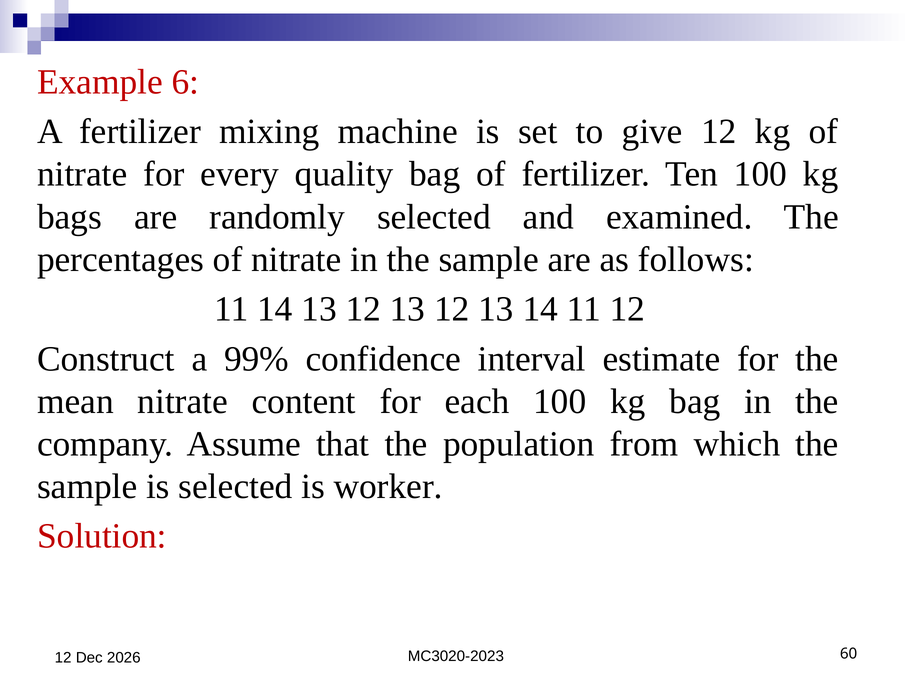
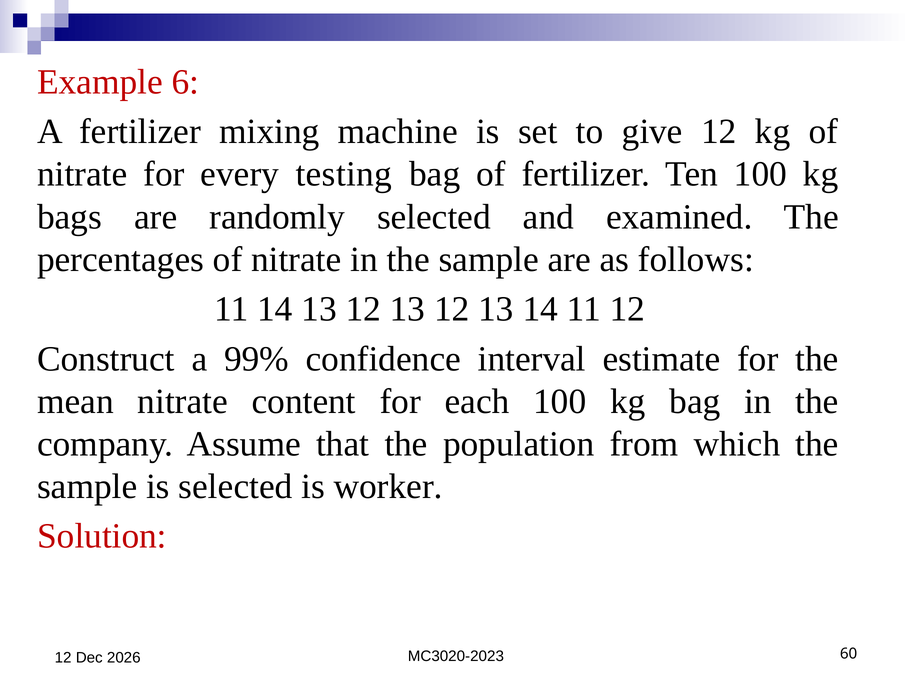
quality: quality -> testing
